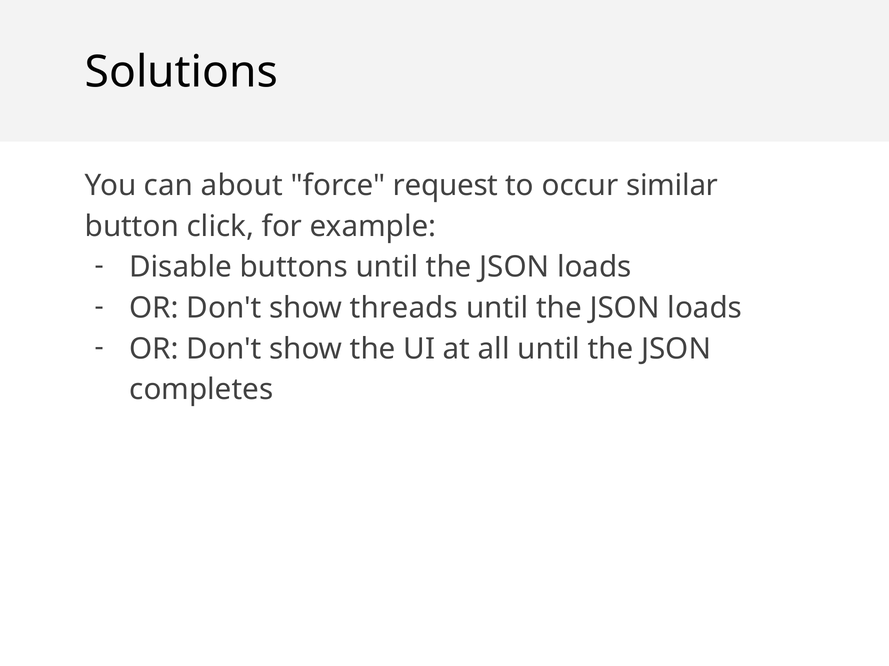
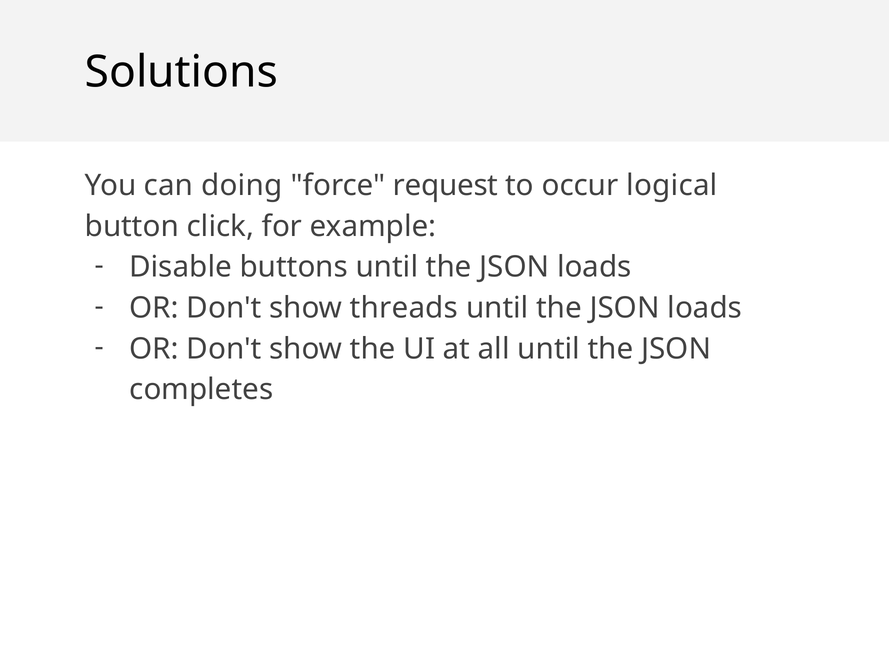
about: about -> doing
similar: similar -> logical
